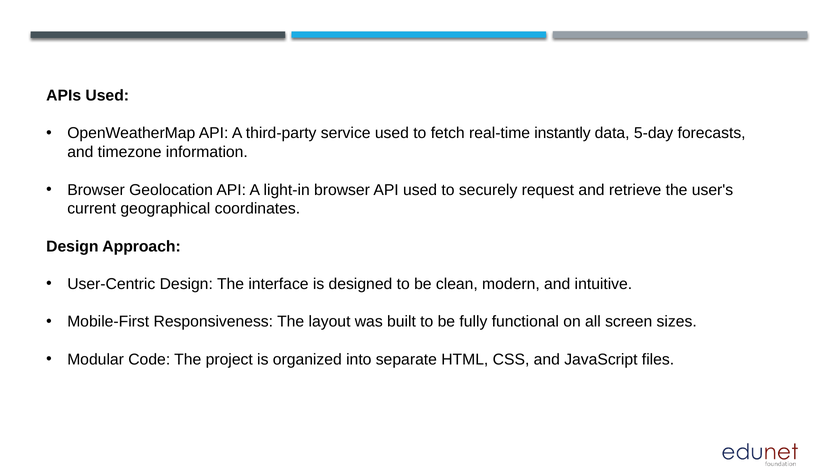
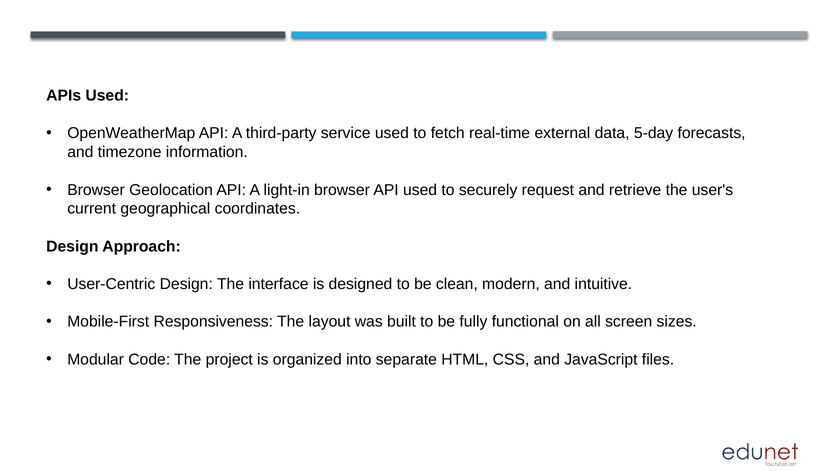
instantly: instantly -> external
